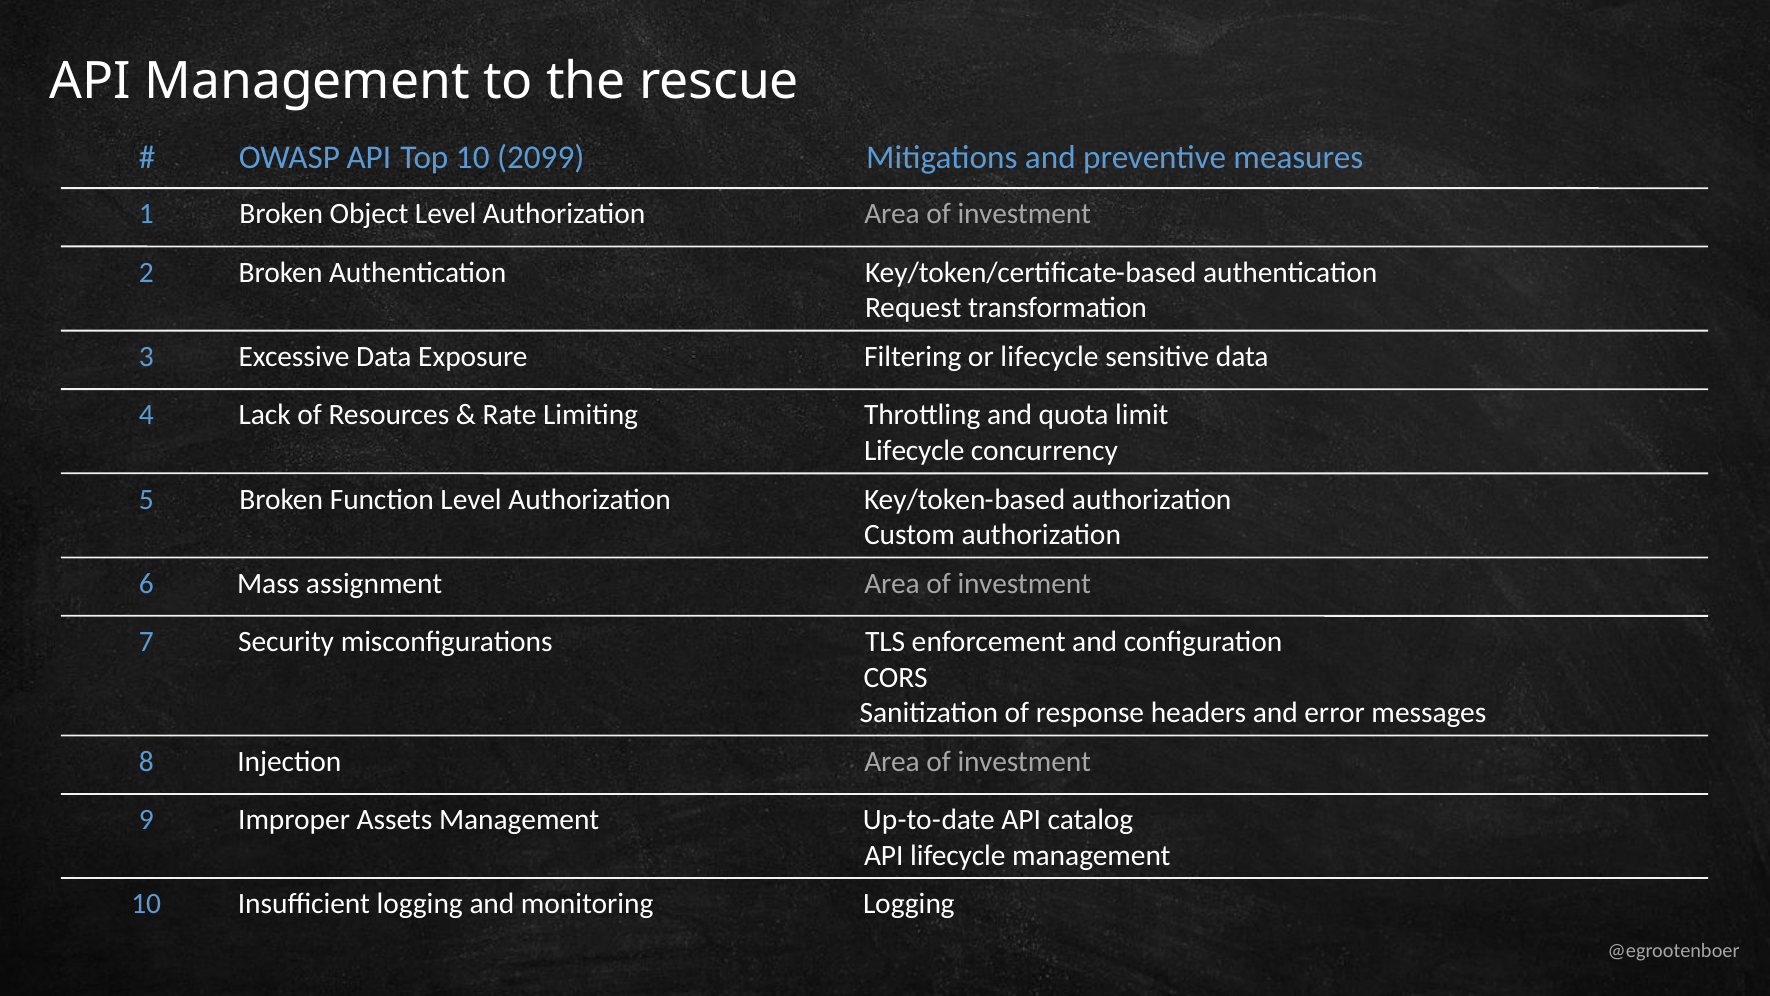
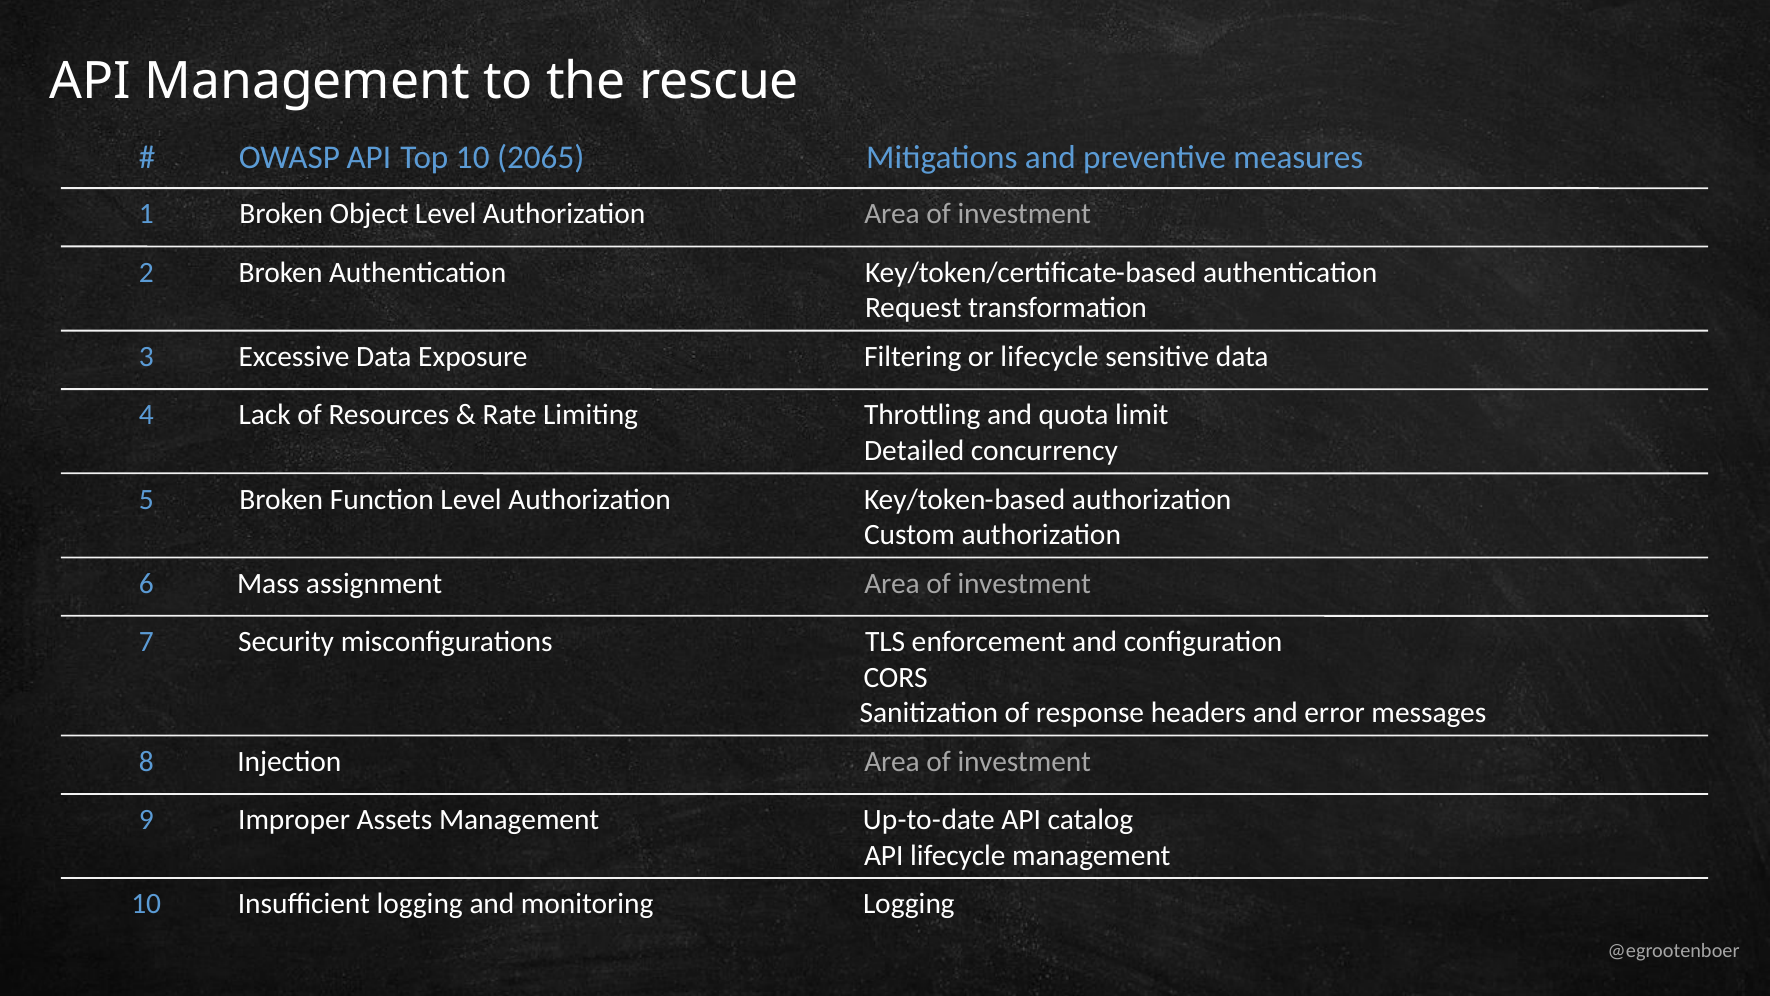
2099: 2099 -> 2065
Lifecycle at (914, 451): Lifecycle -> Detailed
